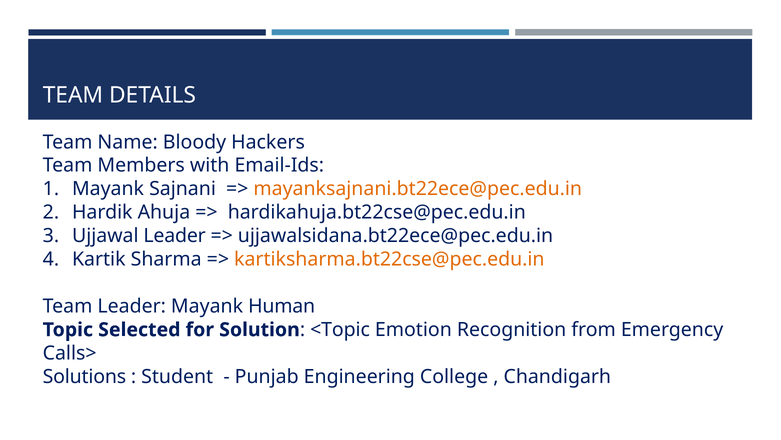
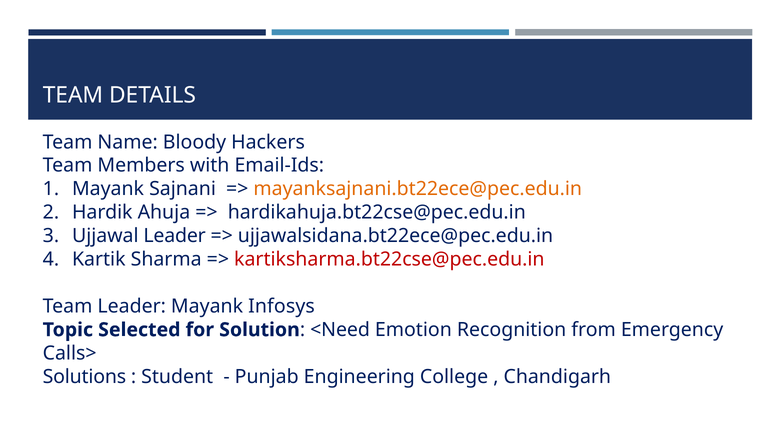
kartiksharma.bt22cse@pec.edu.in colour: orange -> red
Human: Human -> Infosys
<Topic: <Topic -> <Need
